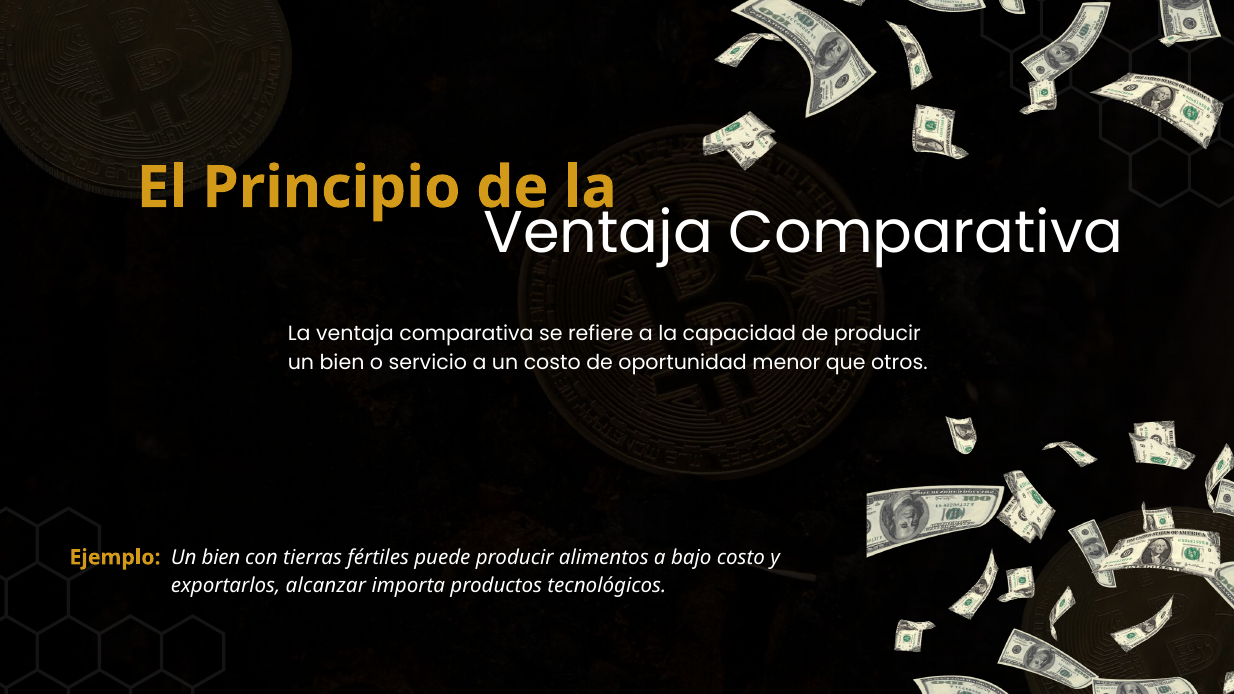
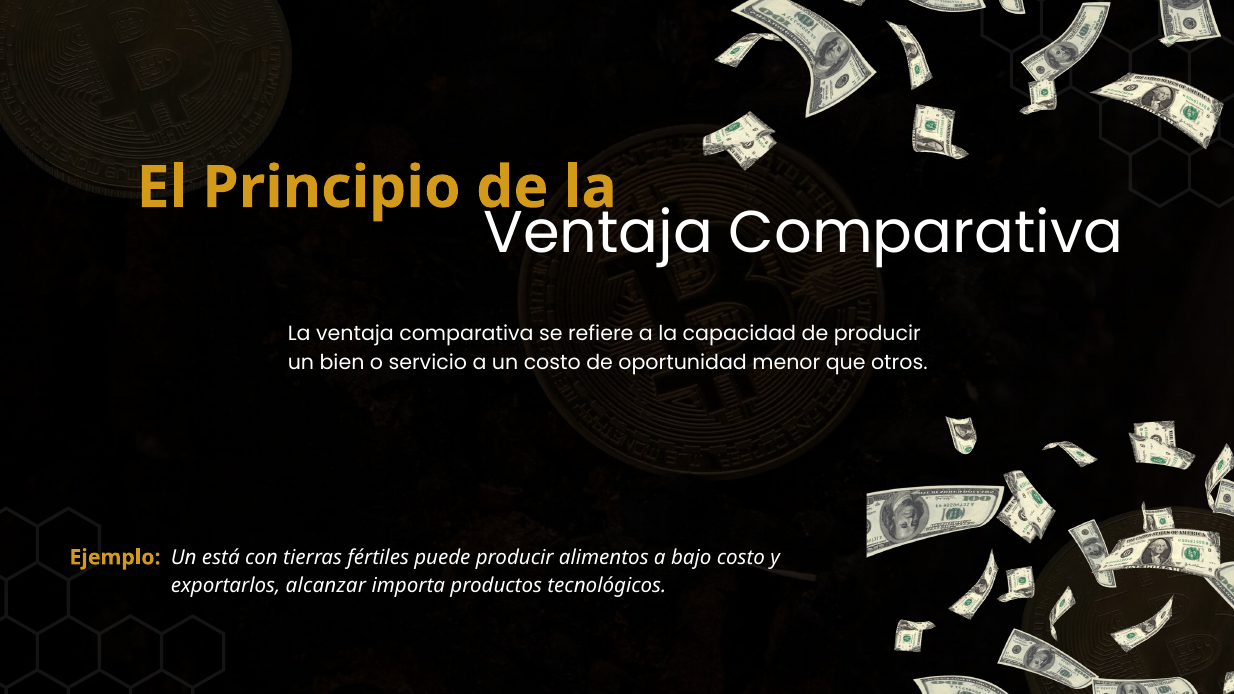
bien at (221, 557): bien -> está
